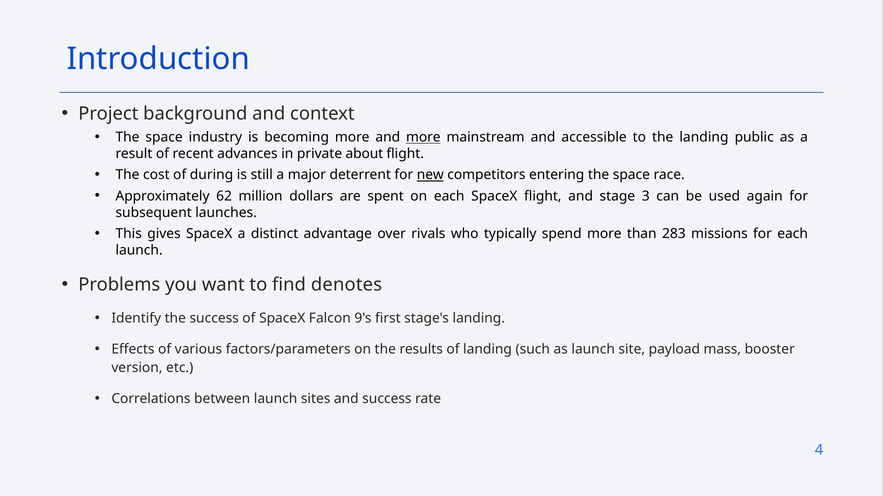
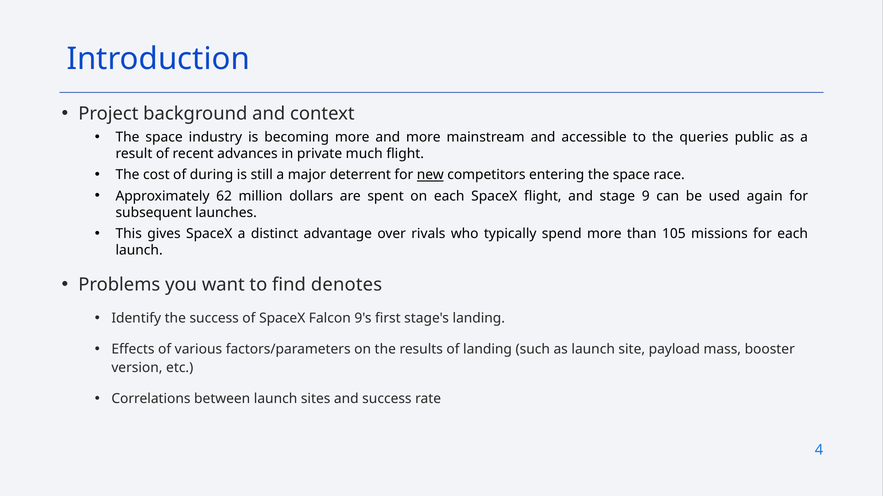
more at (423, 137) underline: present -> none
the landing: landing -> queries
about: about -> much
3: 3 -> 9
283: 283 -> 105
